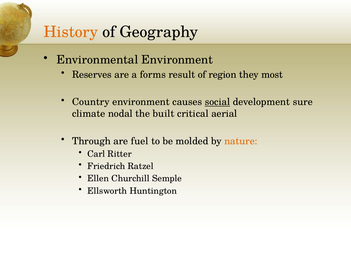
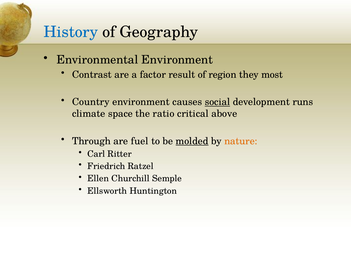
History colour: orange -> blue
Reserves: Reserves -> Contrast
forms: forms -> factor
sure: sure -> runs
nodal: nodal -> space
built: built -> ratio
aerial: aerial -> above
molded underline: none -> present
